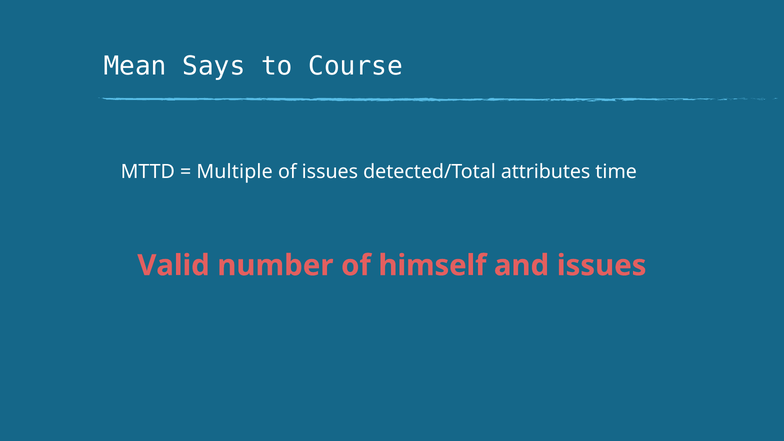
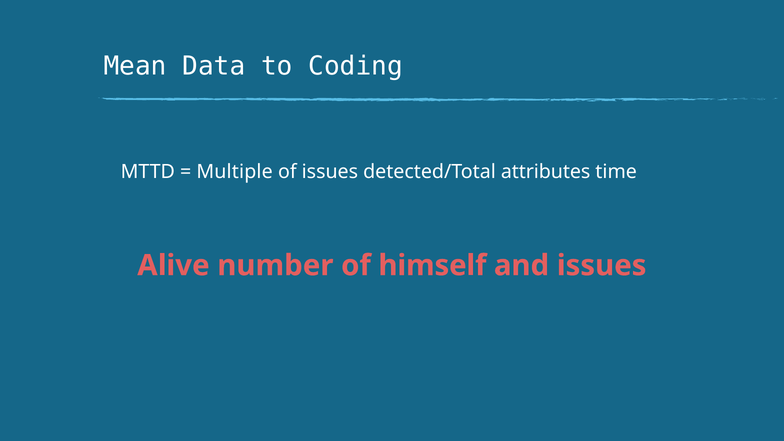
Says: Says -> Data
Course: Course -> Coding
Valid: Valid -> Alive
